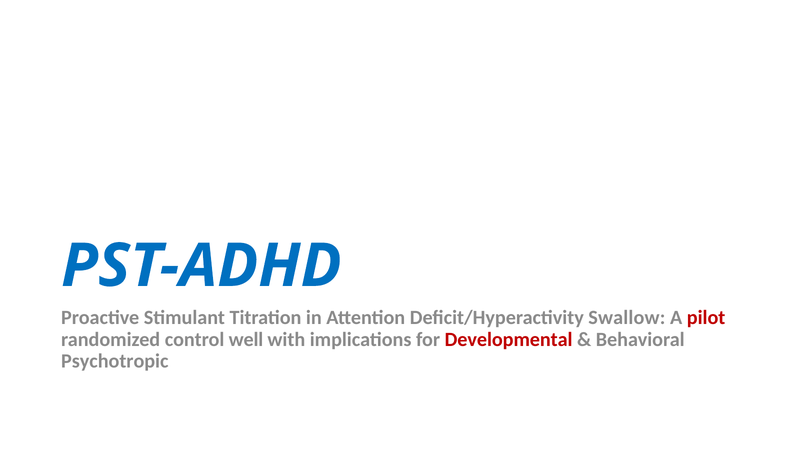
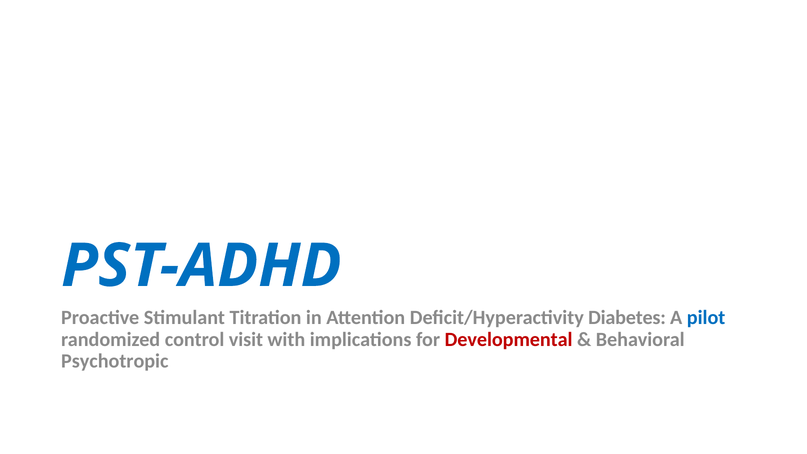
Swallow: Swallow -> Diabetes
pilot colour: red -> blue
well: well -> visit
